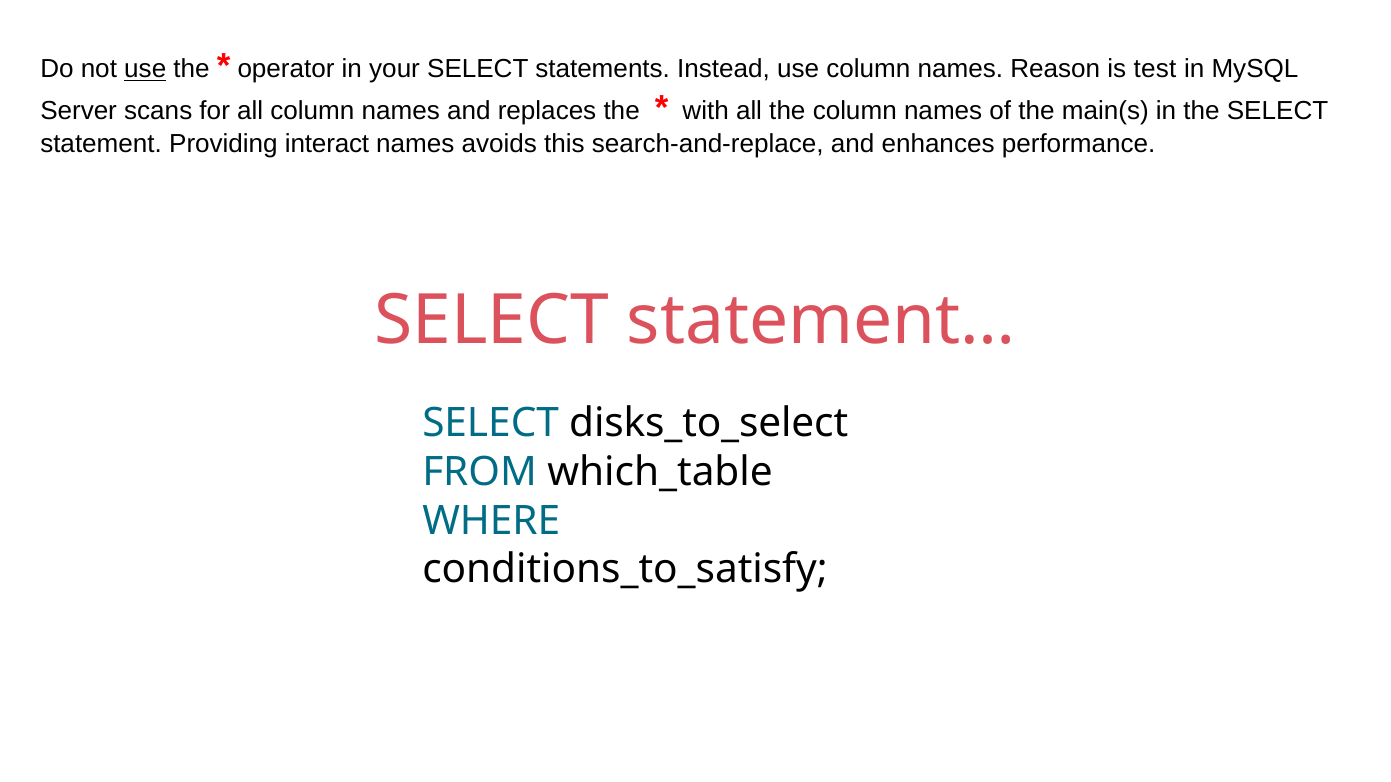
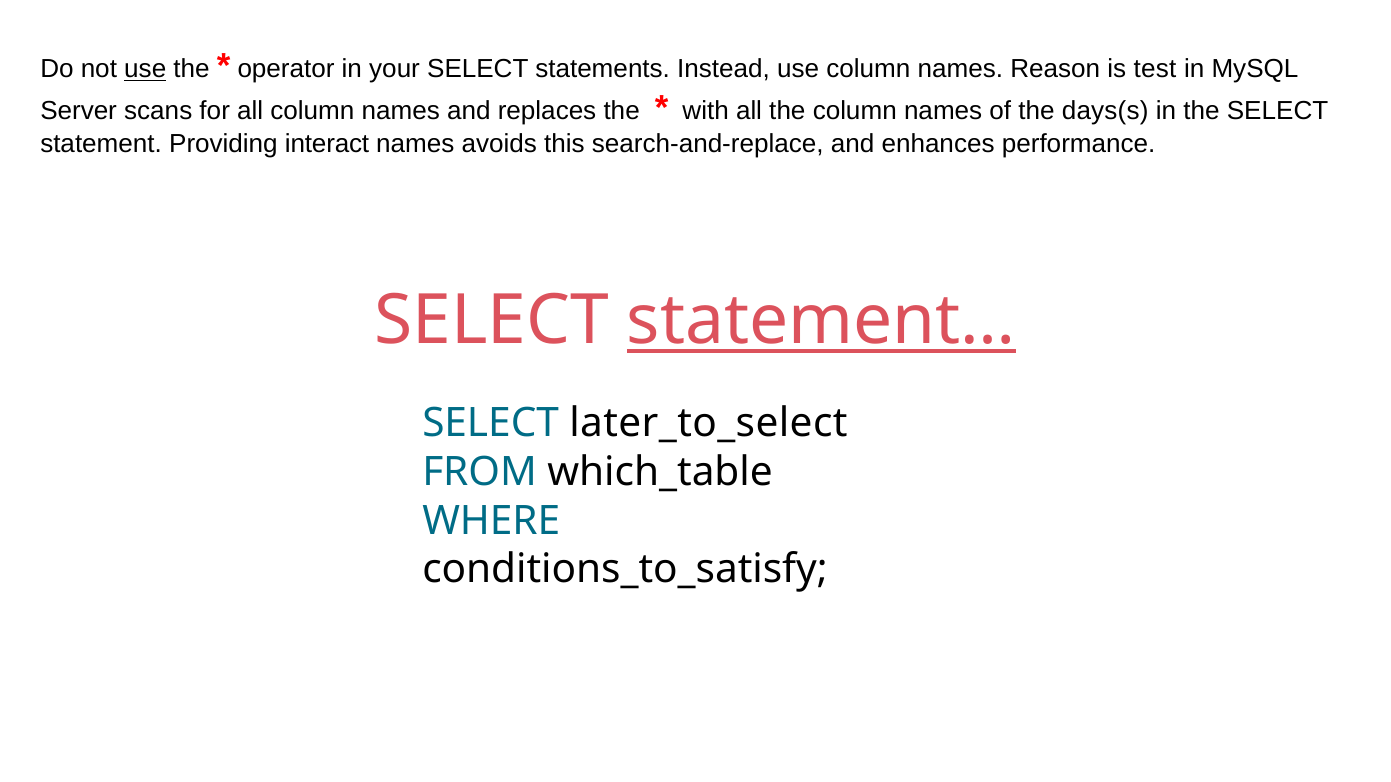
main(s: main(s -> days(s
statement… underline: none -> present
disks_to_select: disks_to_select -> later_to_select
